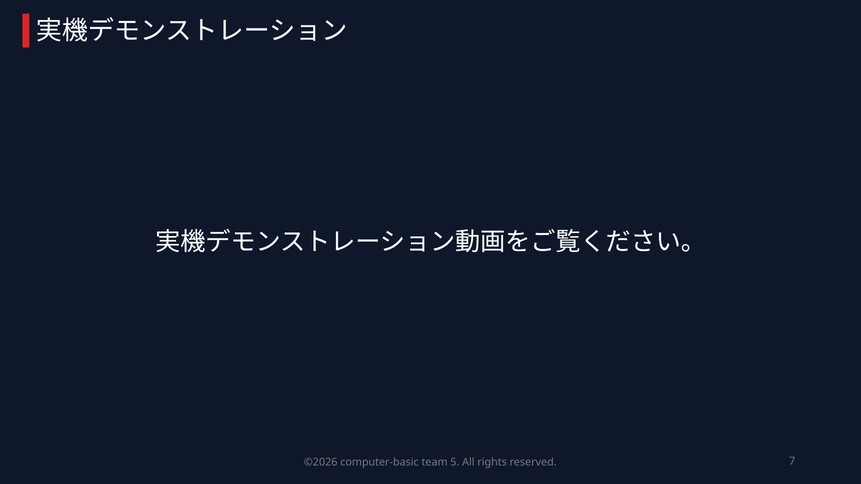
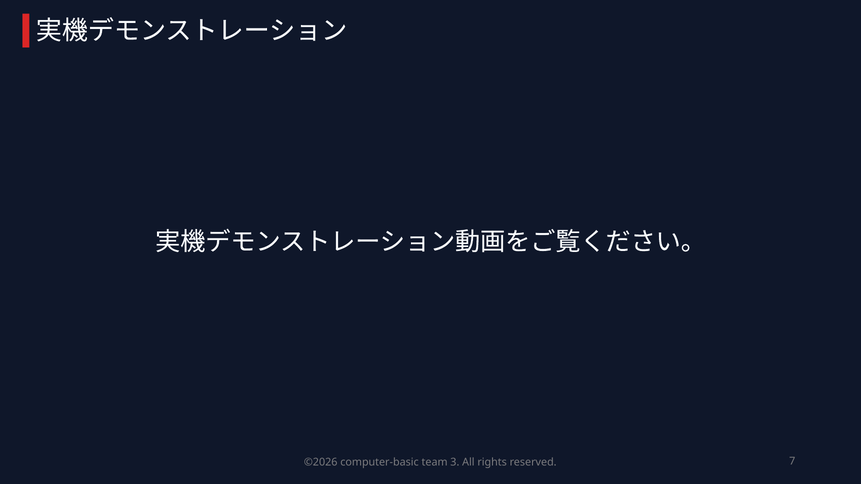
5: 5 -> 3
